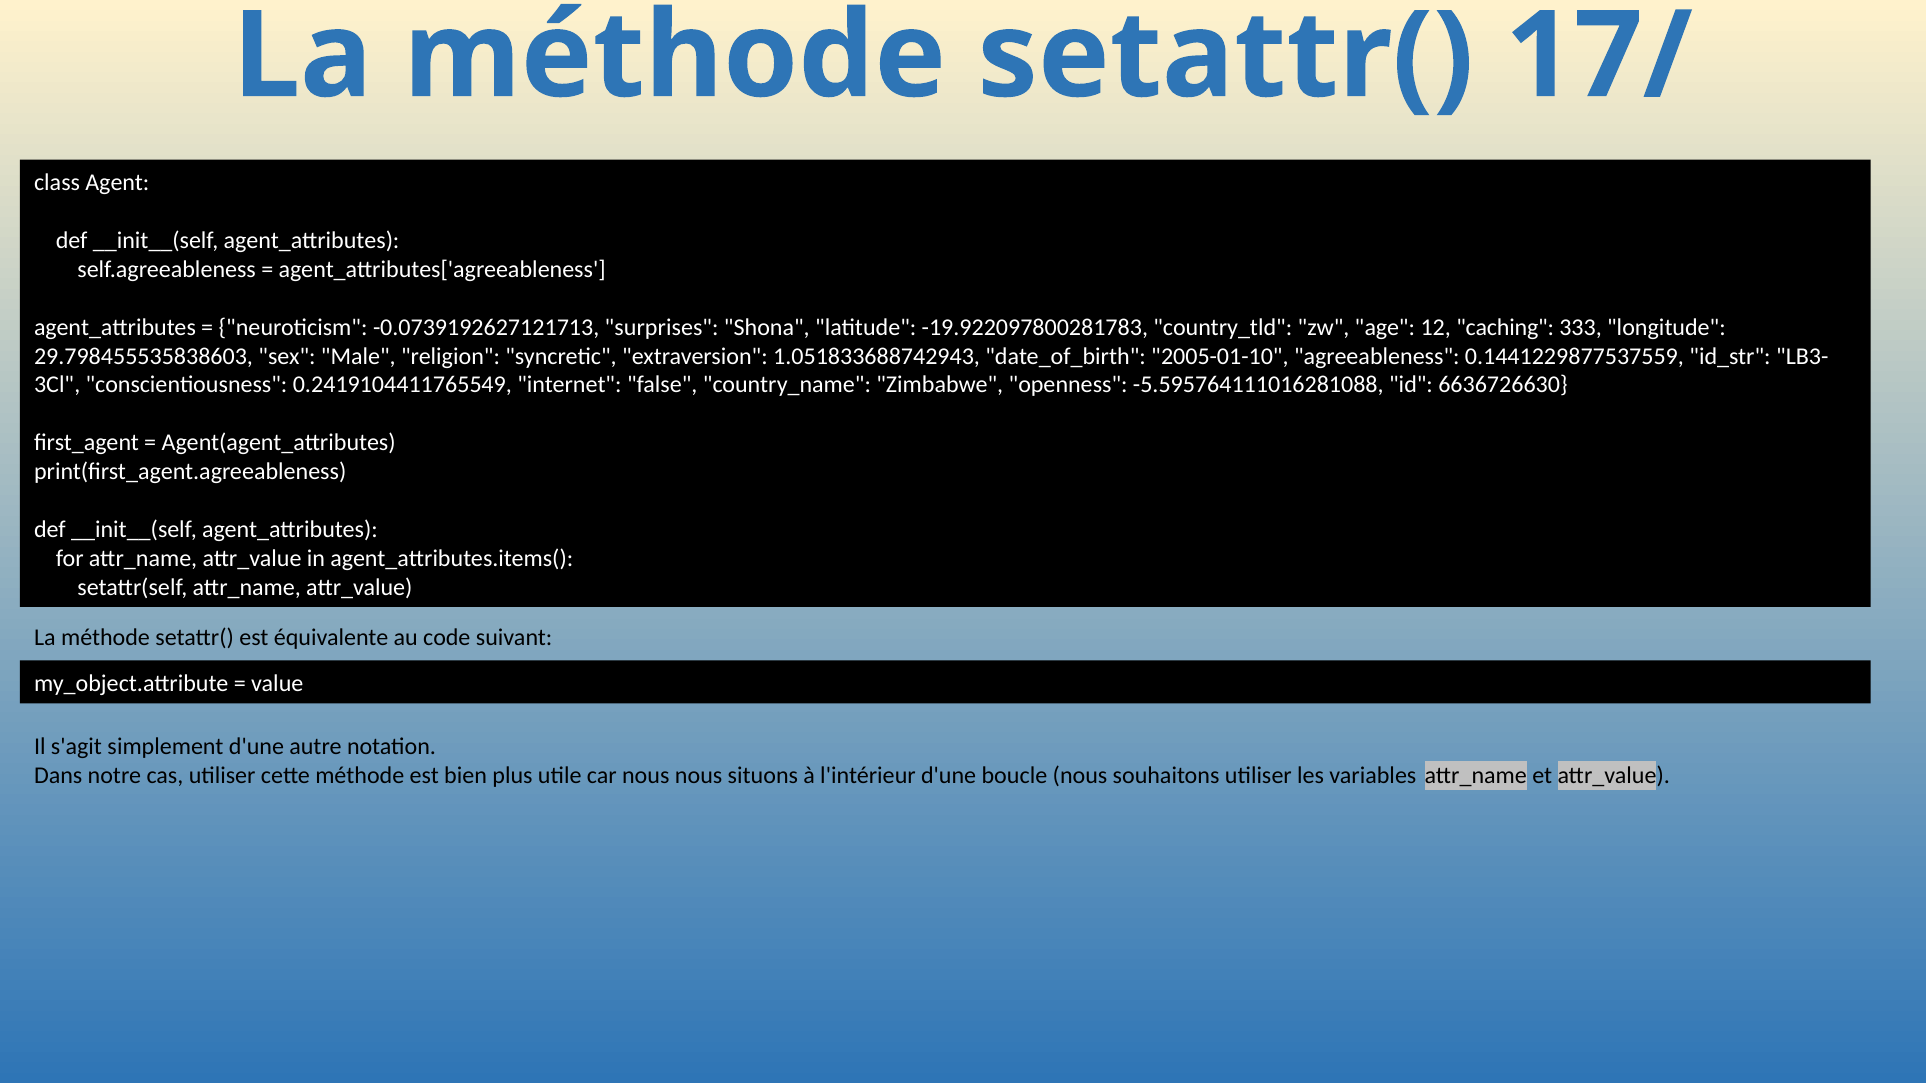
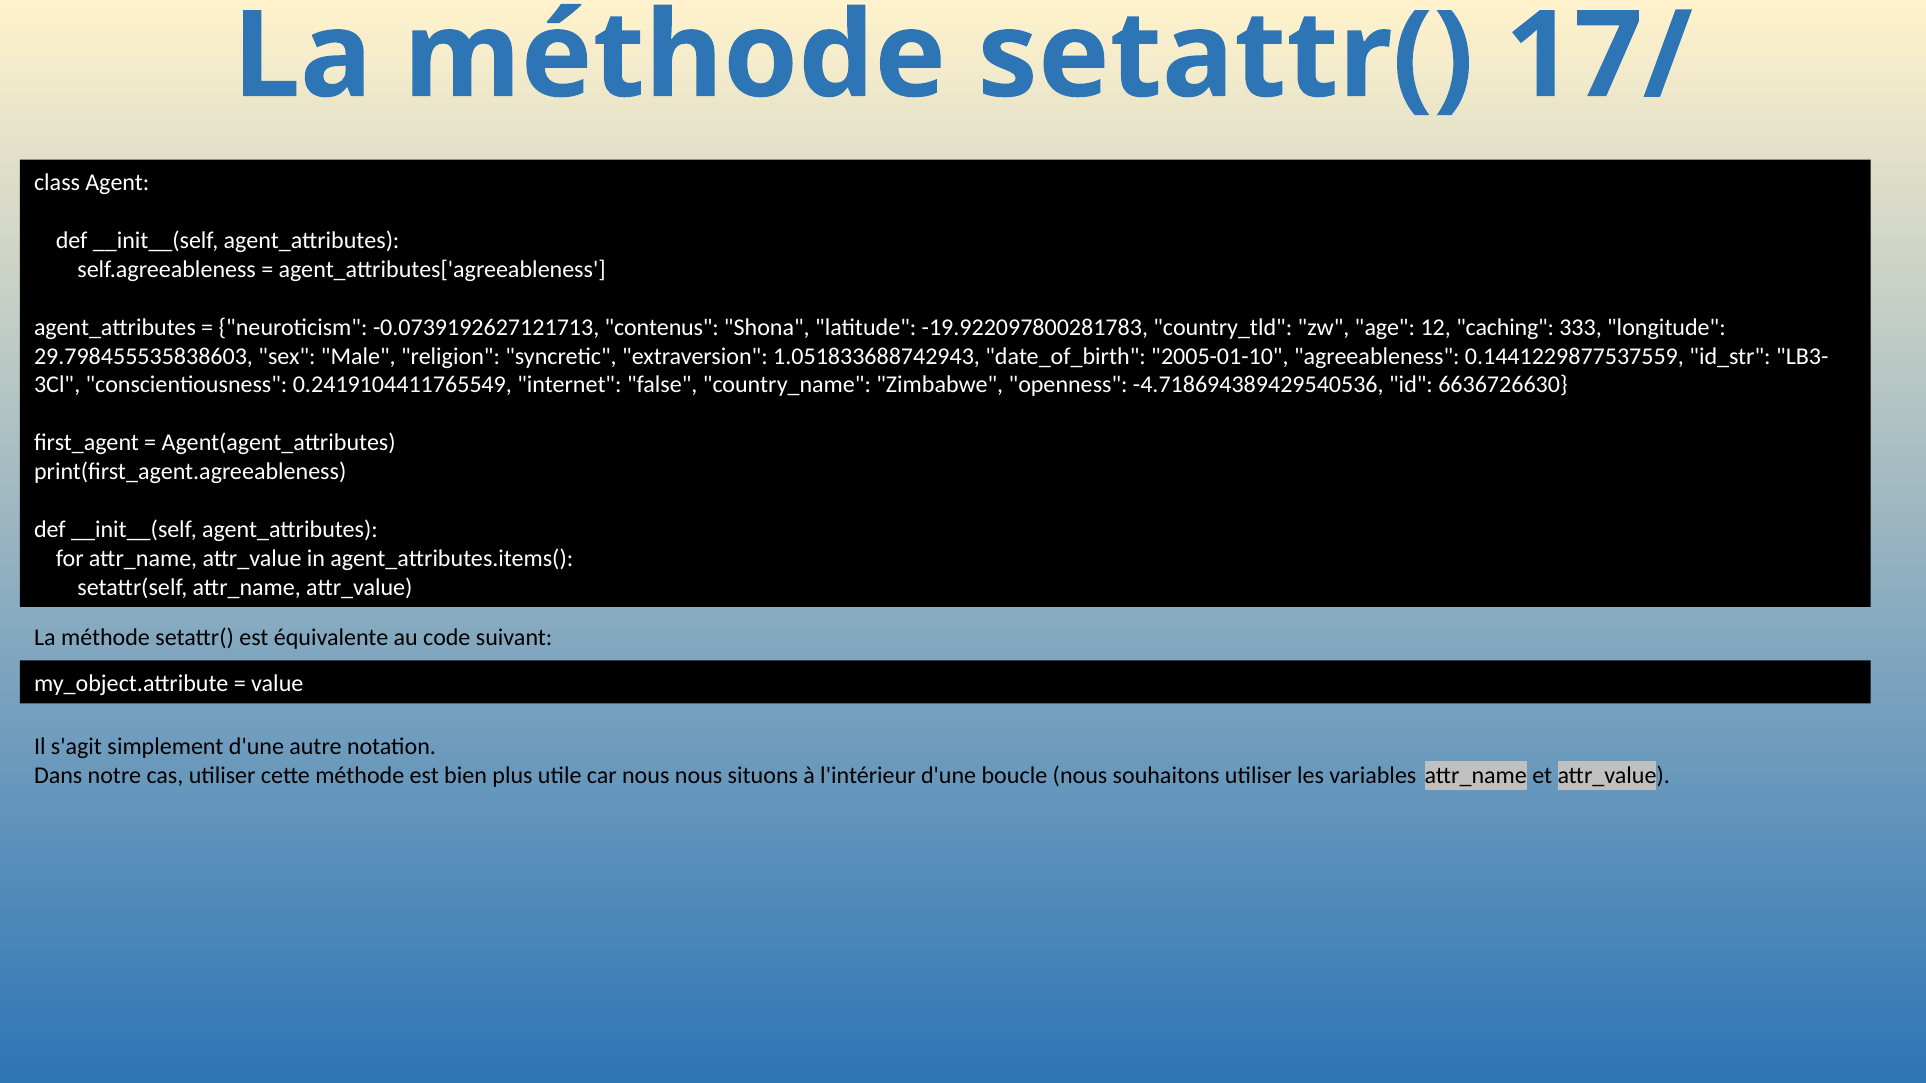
surprises: surprises -> contenus
-5.595764111016281088: -5.595764111016281088 -> -4.718694389429540536
